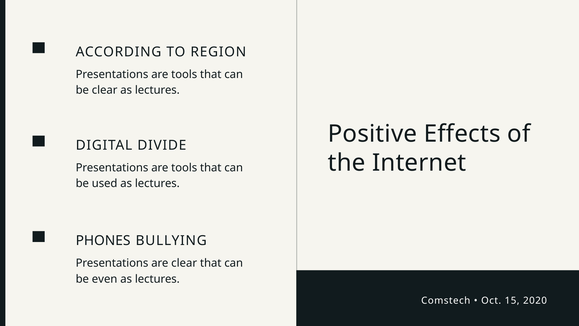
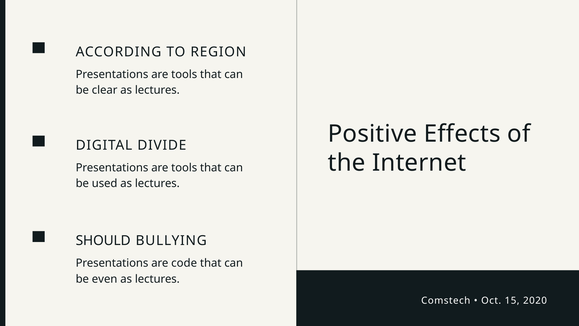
PHONES: PHONES -> SHOULD
are clear: clear -> code
